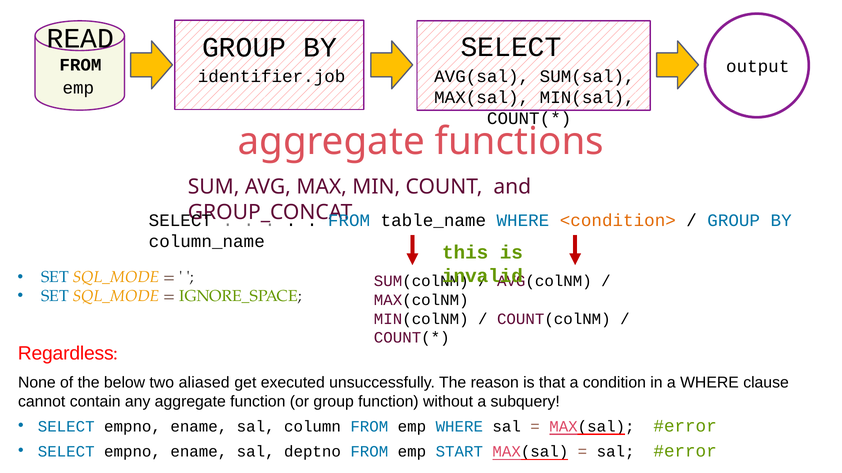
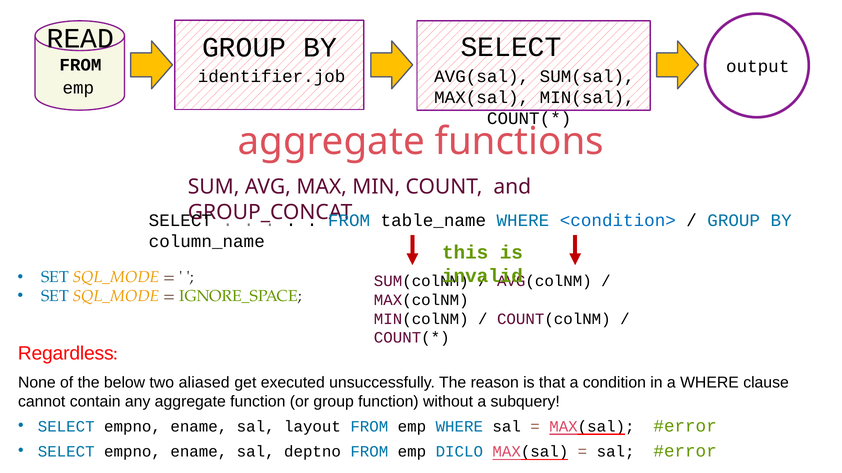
<condition> colour: orange -> blue
column: column -> layout
START: START -> DICLO
